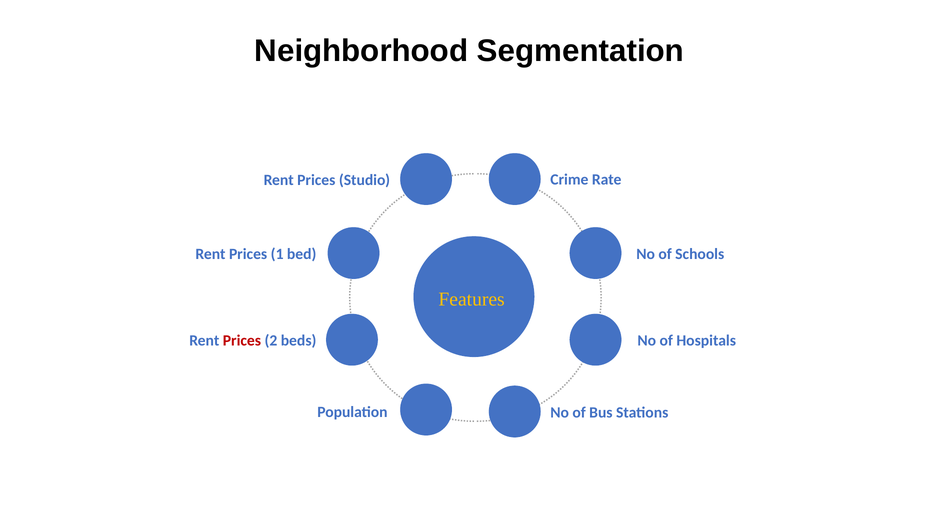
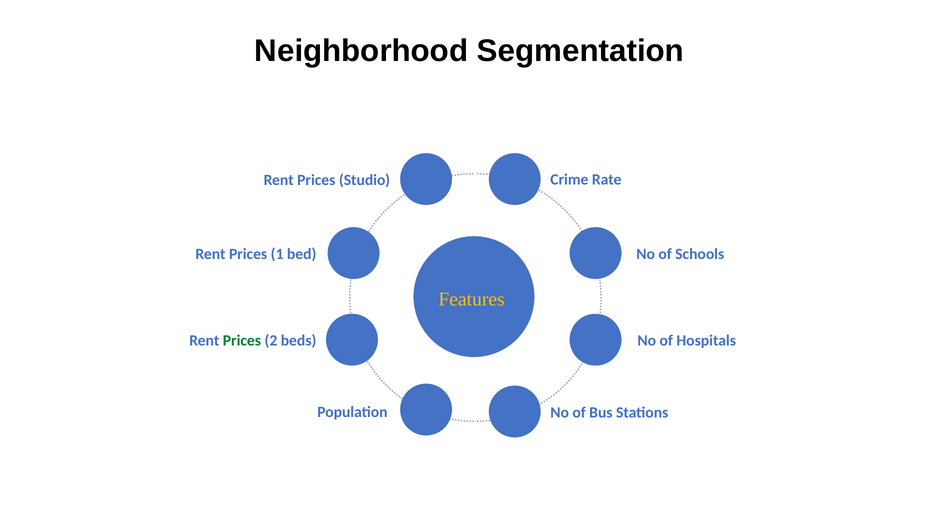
Prices at (242, 341) colour: red -> green
